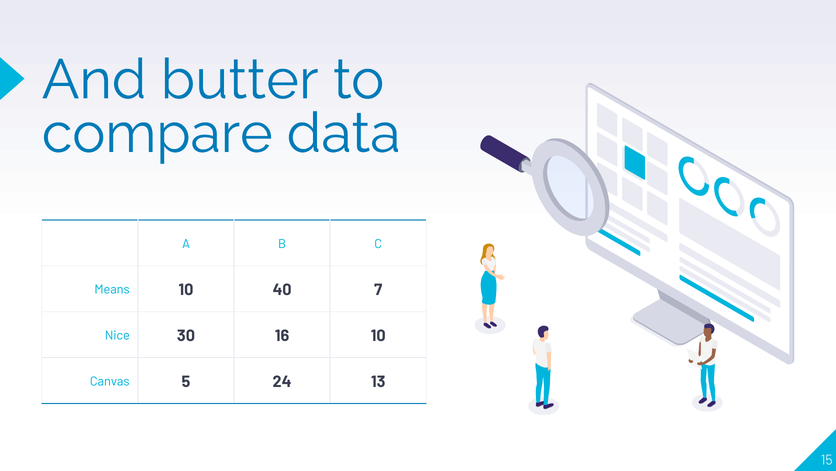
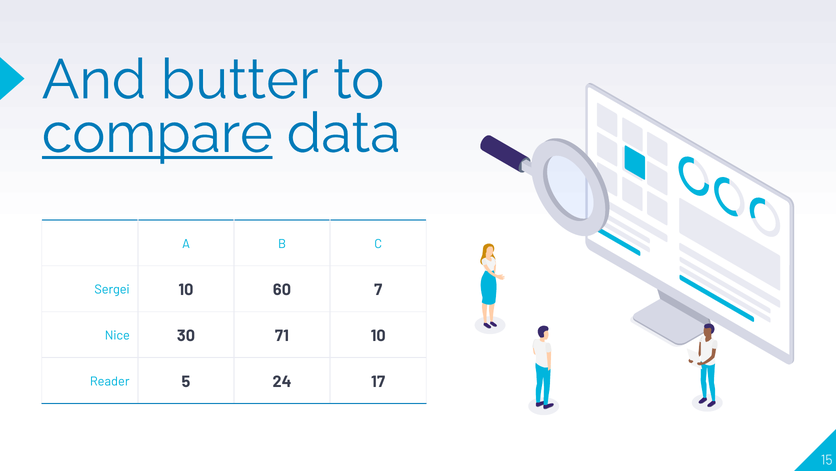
compare underline: none -> present
Means: Means -> Sergei
40: 40 -> 60
16: 16 -> 71
Canvas: Canvas -> Reader
13: 13 -> 17
